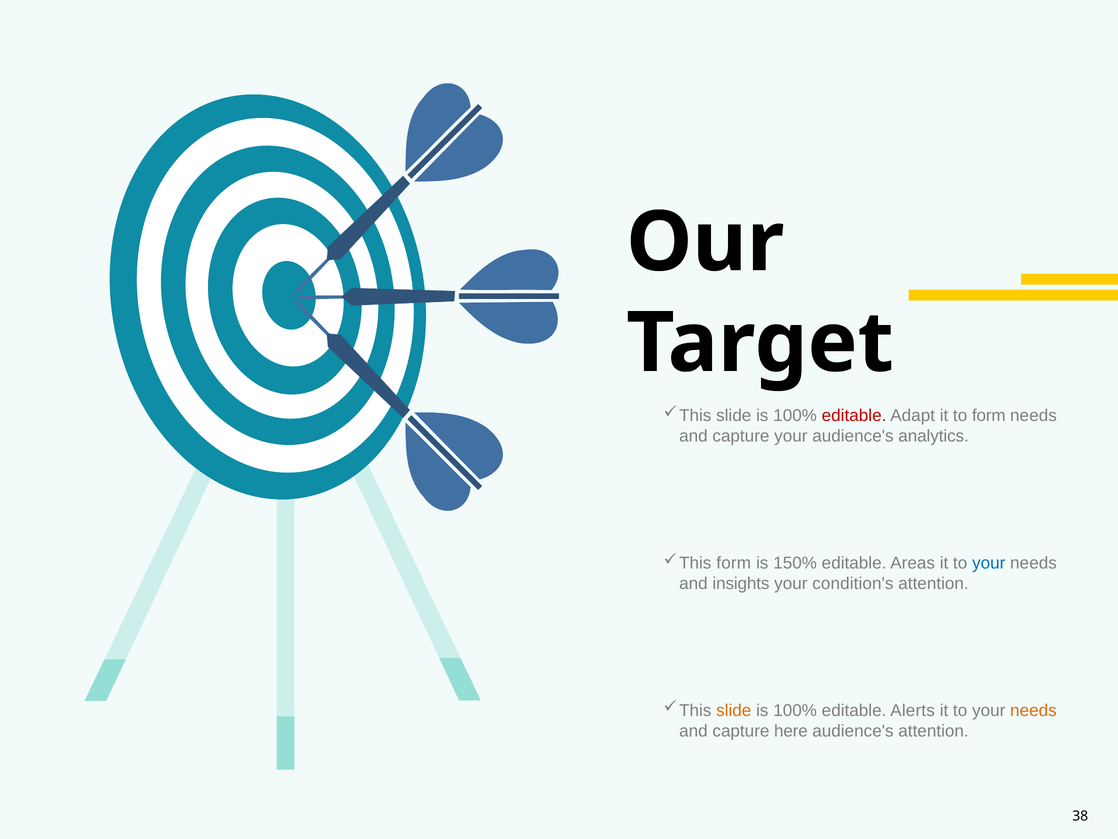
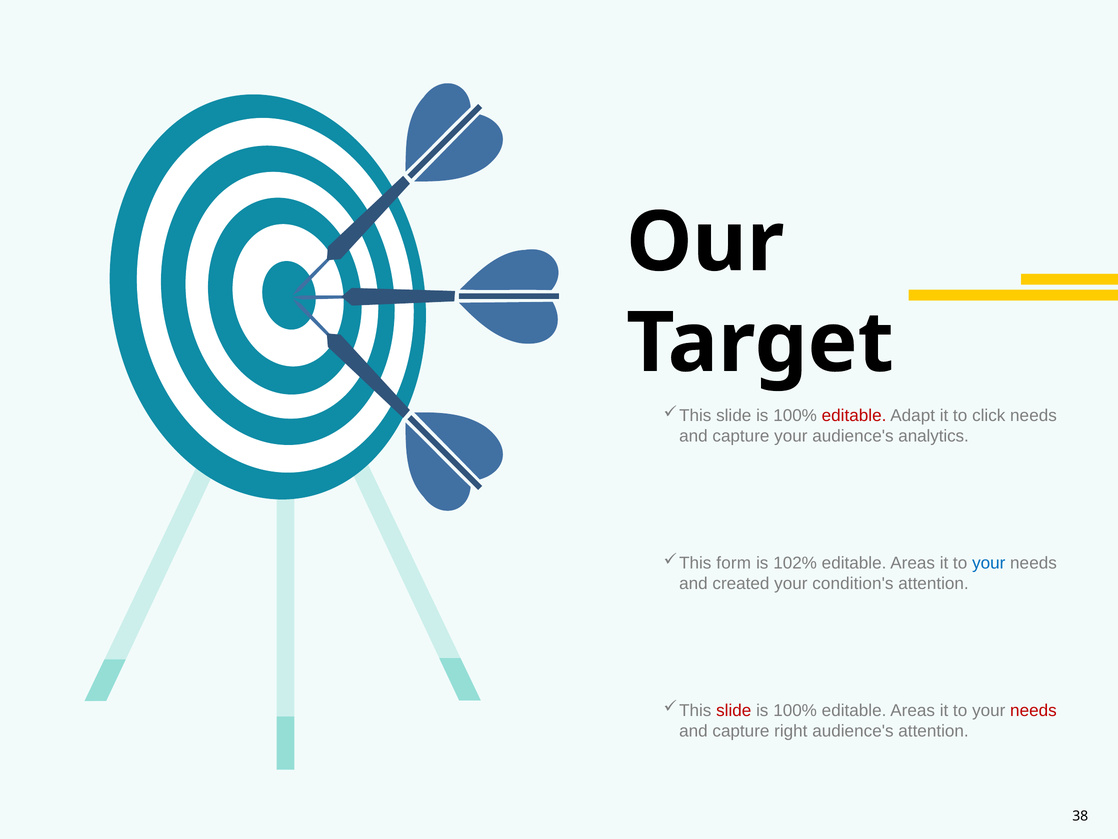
to form: form -> click
150%: 150% -> 102%
insights: insights -> created
slide at (734, 710) colour: orange -> red
100% editable Alerts: Alerts -> Areas
needs at (1033, 710) colour: orange -> red
here: here -> right
